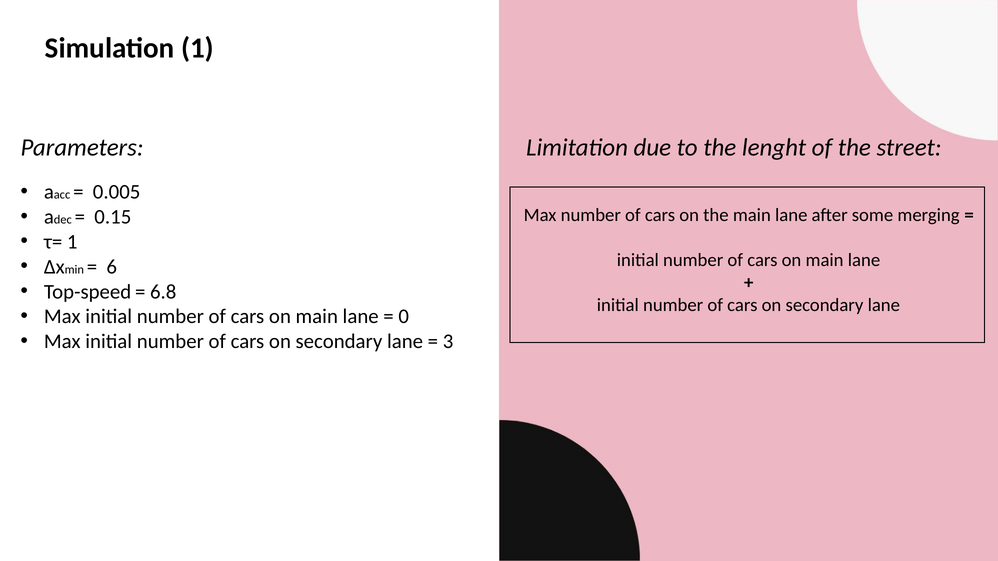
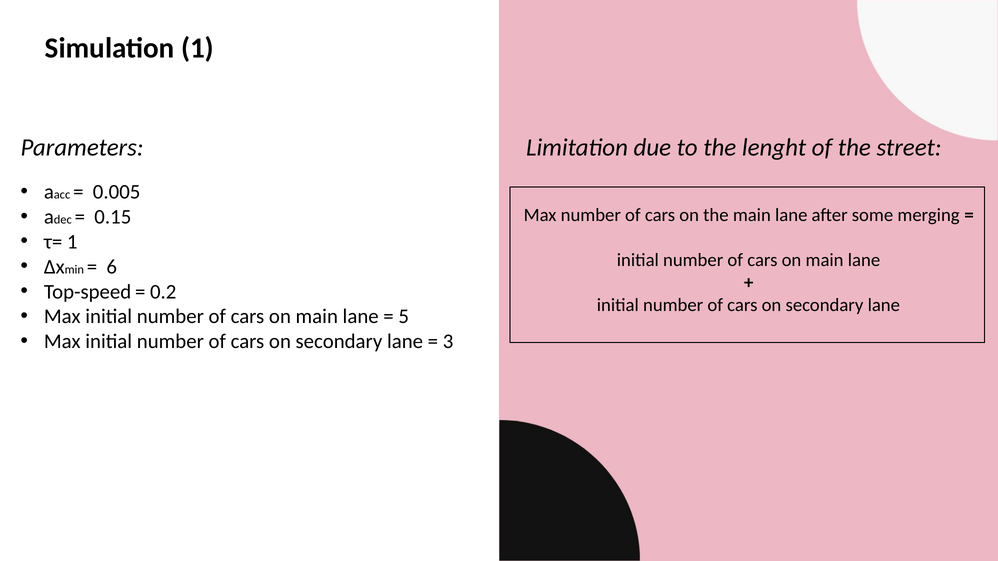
6.8: 6.8 -> 0.2
0: 0 -> 5
